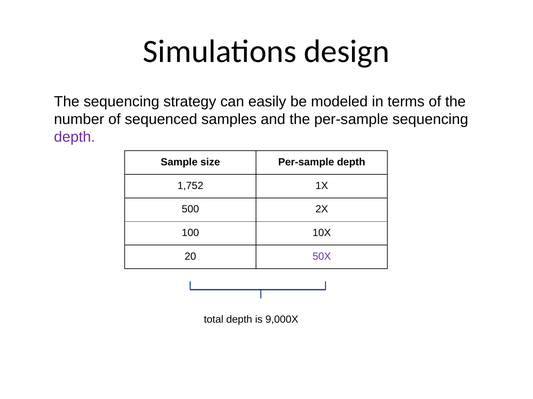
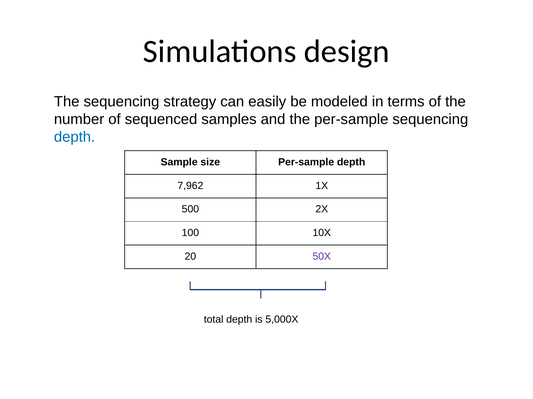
depth at (75, 137) colour: purple -> blue
1,752: 1,752 -> 7,962
9,000X: 9,000X -> 5,000X
